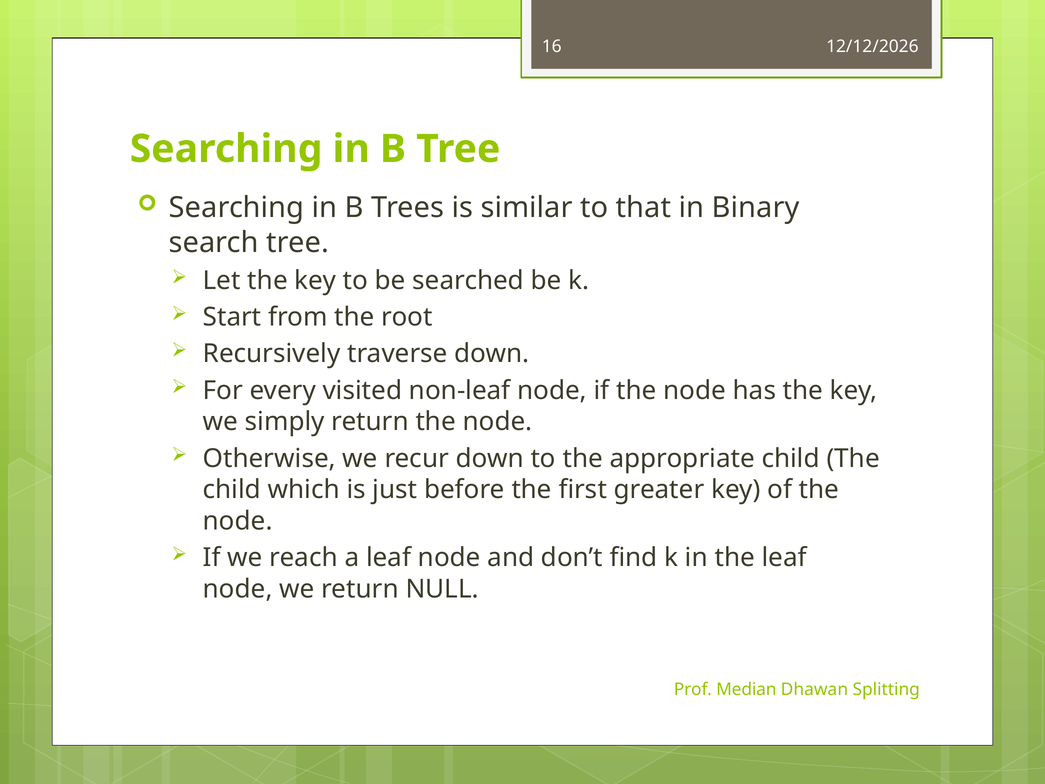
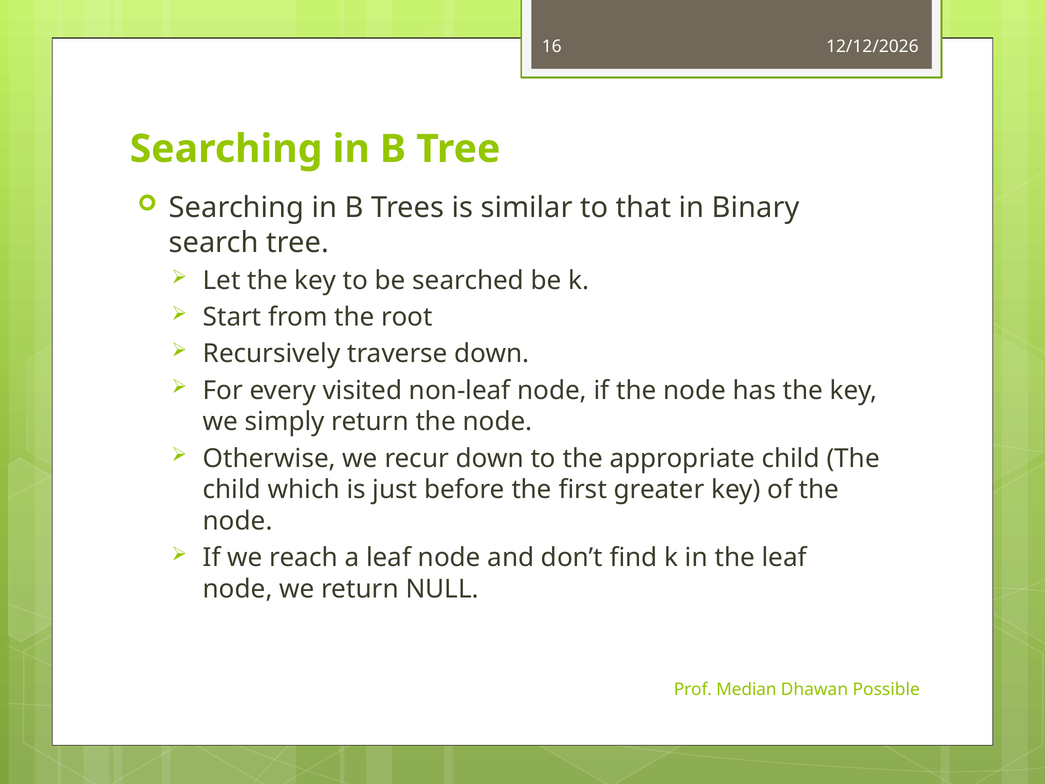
Splitting: Splitting -> Possible
